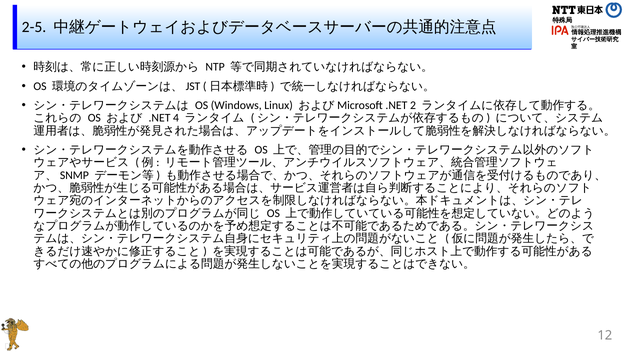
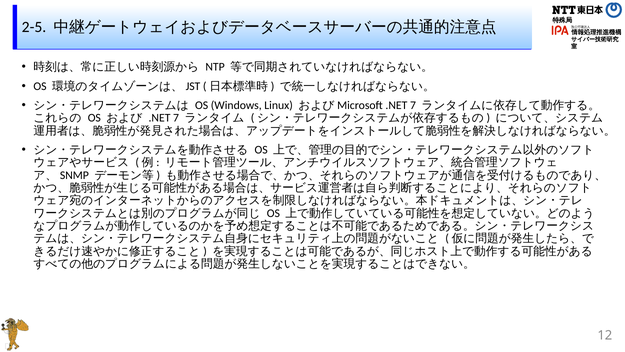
2 at (413, 105): 2 -> 7
4 at (176, 118): 4 -> 7
